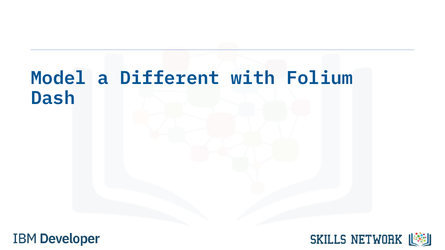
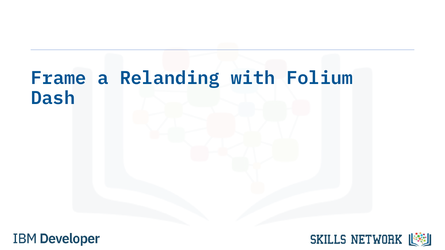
Model: Model -> Frame
Different: Different -> Relanding
